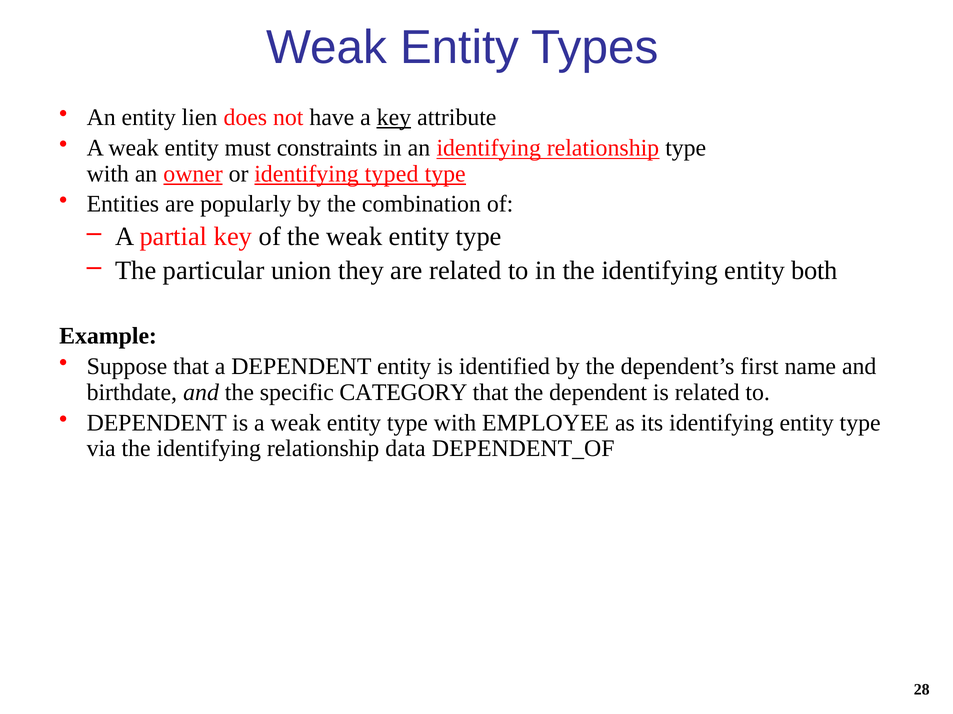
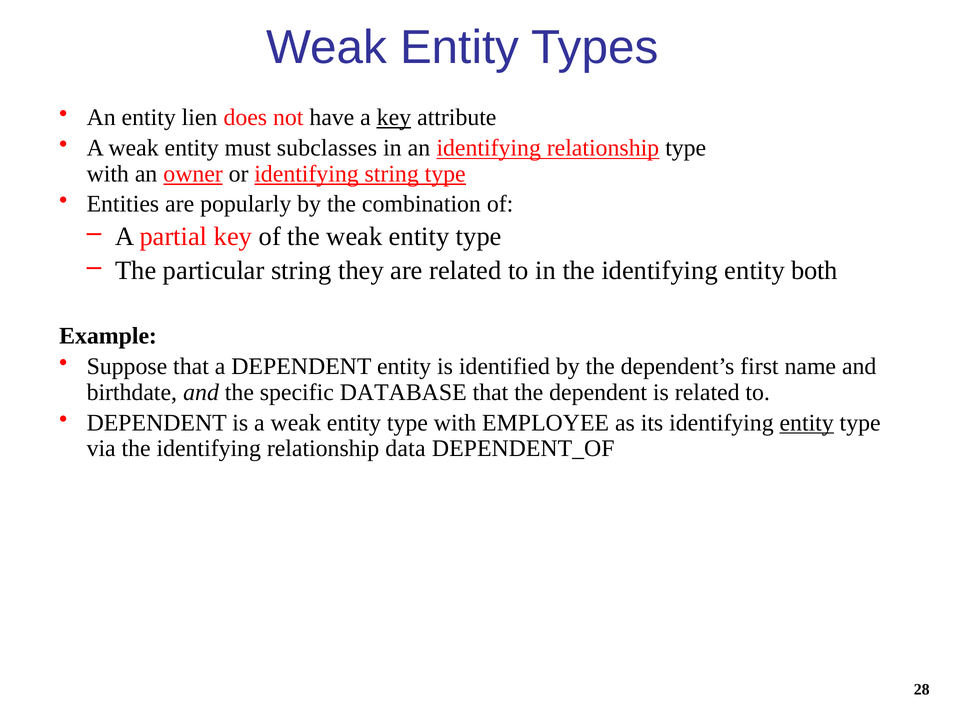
constraints: constraints -> subclasses
identifying typed: typed -> string
particular union: union -> string
CATEGORY: CATEGORY -> DATABASE
entity at (807, 423) underline: none -> present
